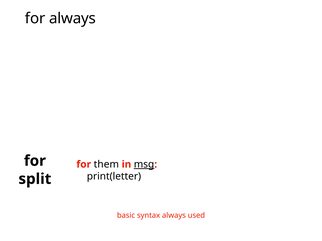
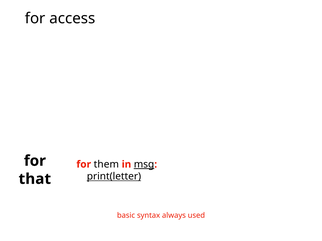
for always: always -> access
print(letter underline: none -> present
split: split -> that
